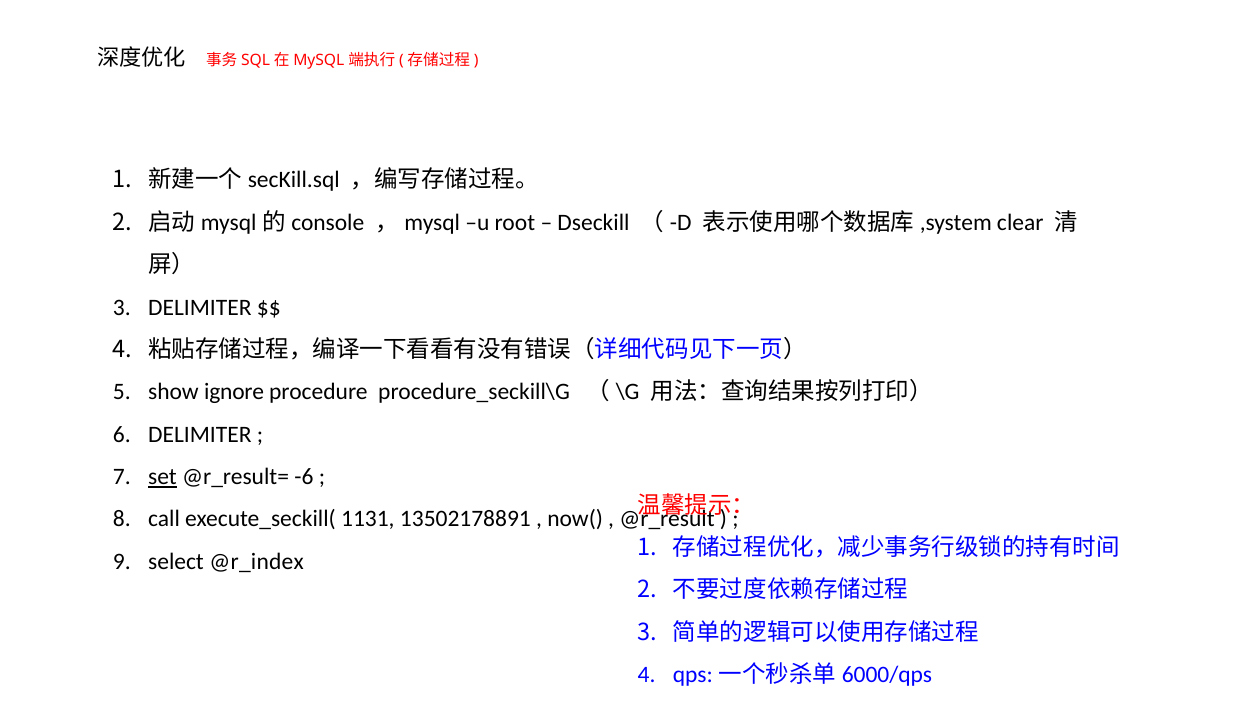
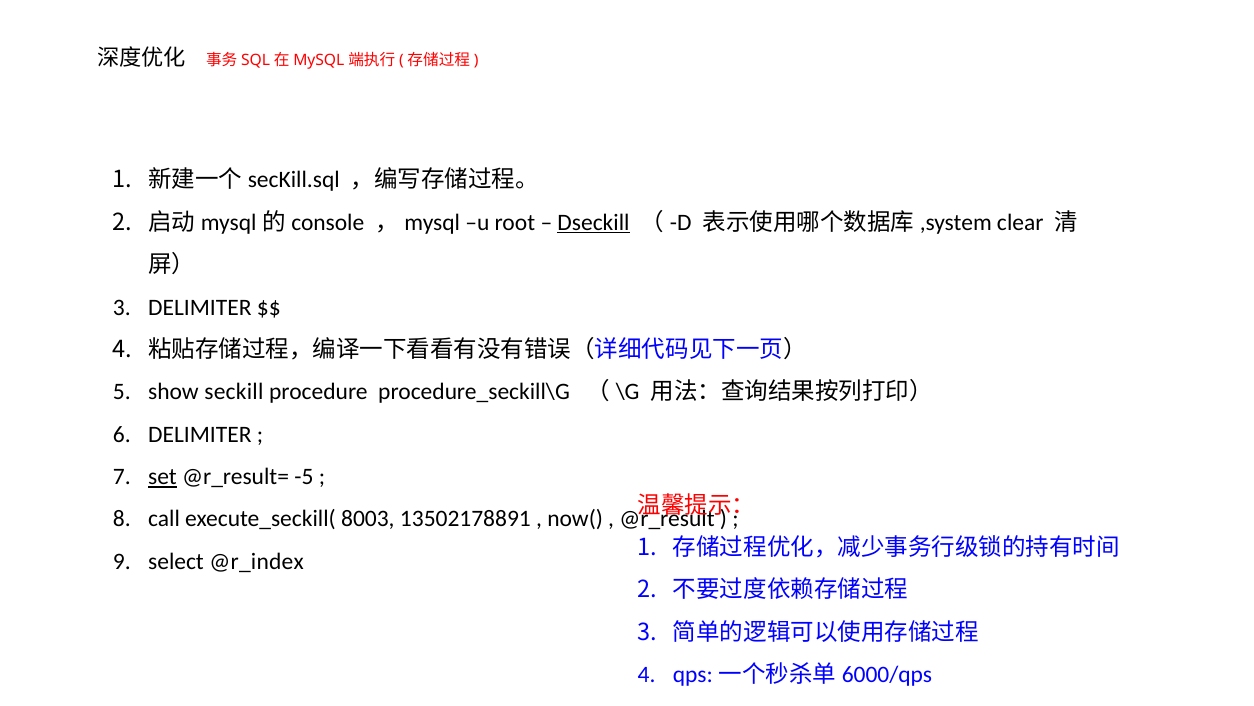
Dseckill underline: none -> present
ignore: ignore -> seckill
-6: -6 -> -5
1131: 1131 -> 8003
